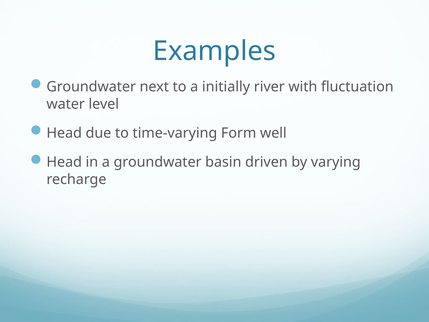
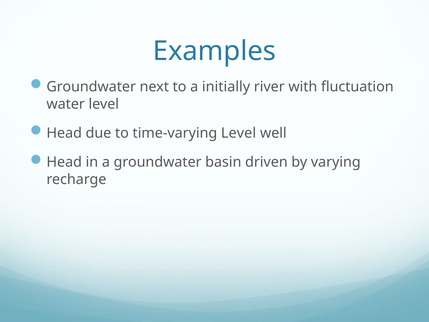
time-varying Form: Form -> Level
